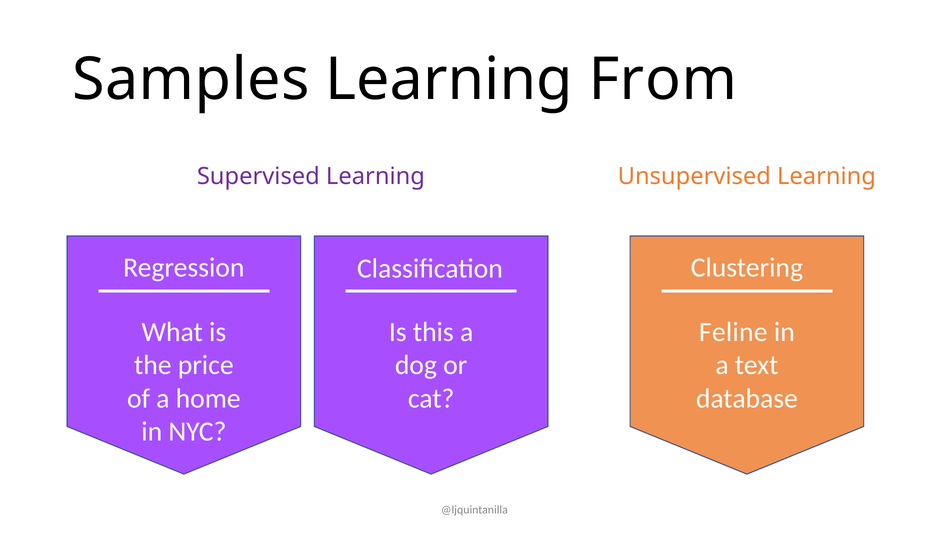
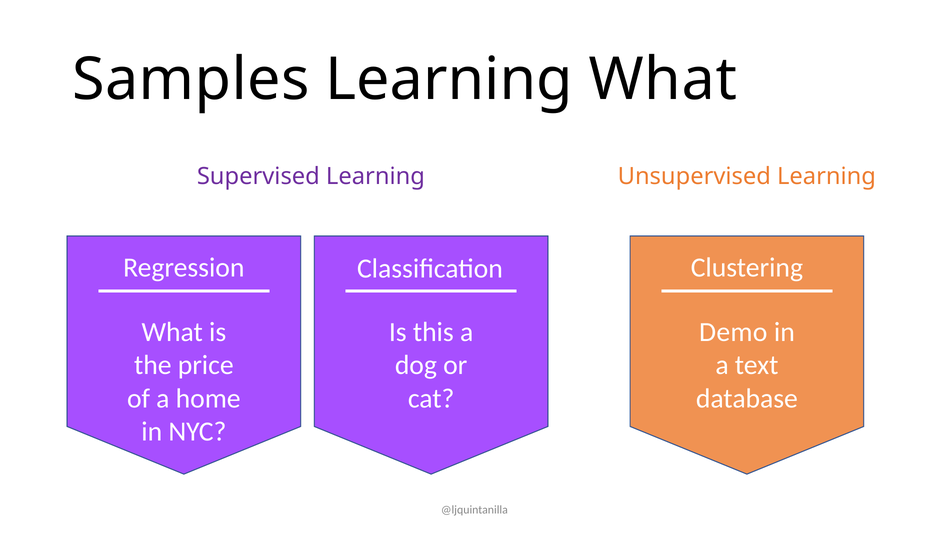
Learning From: From -> What
Feline: Feline -> Demo
